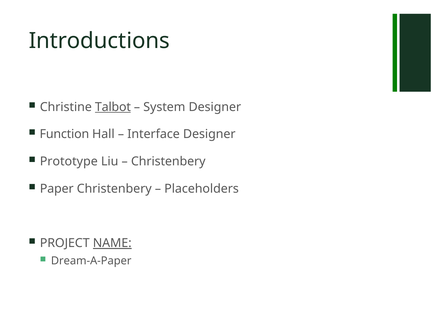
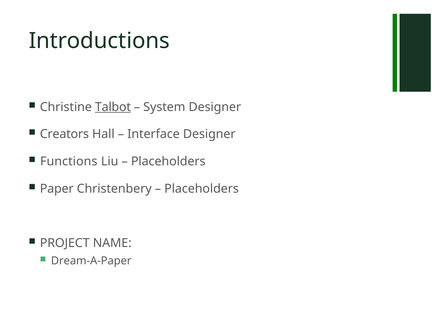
Function: Function -> Creators
Prototype: Prototype -> Functions
Christenbery at (168, 161): Christenbery -> Placeholders
NAME underline: present -> none
